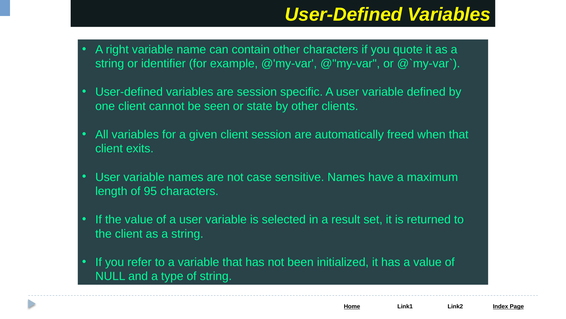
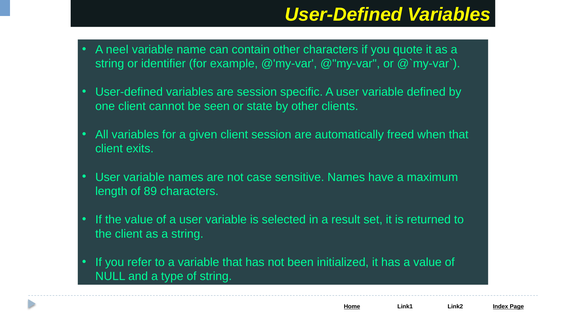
right: right -> neel
95: 95 -> 89
